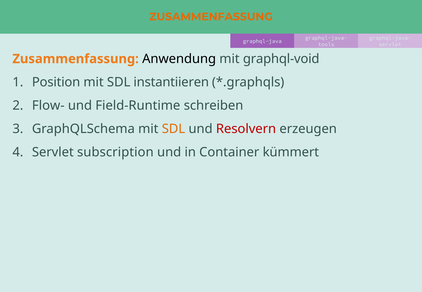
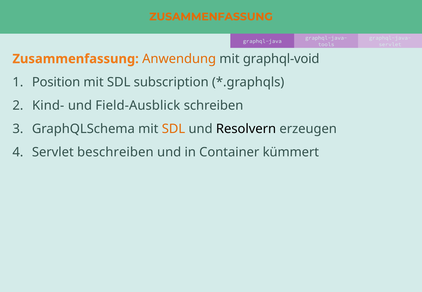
Anwendung colour: black -> orange
instantiieren: instantiieren -> subscription
Flow-: Flow- -> Kind-
Field-Runtime: Field-Runtime -> Field-Ausblick
Resolvern colour: red -> black
subscription: subscription -> beschreiben
